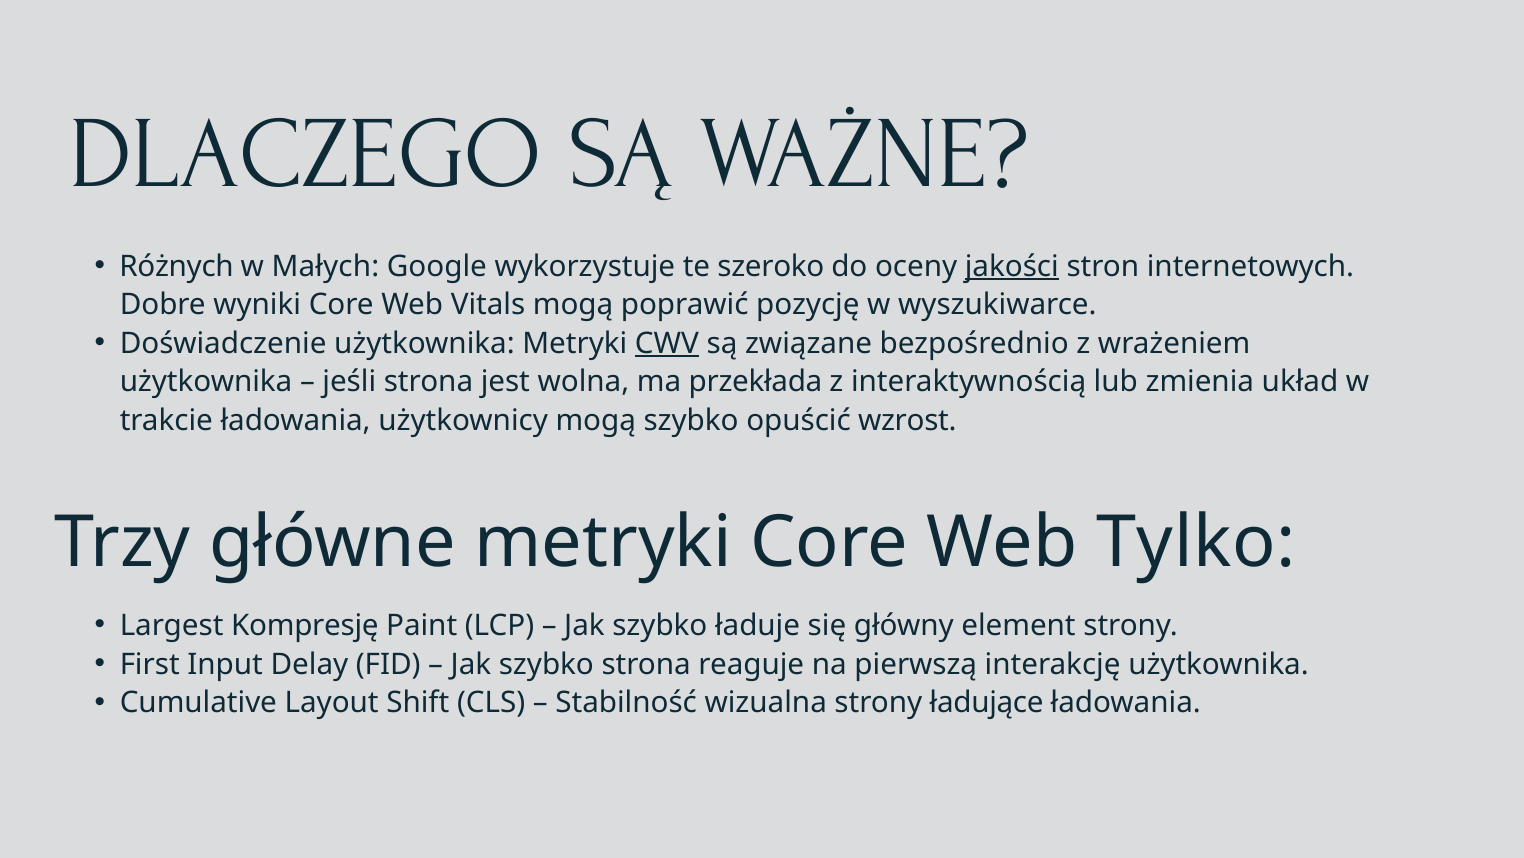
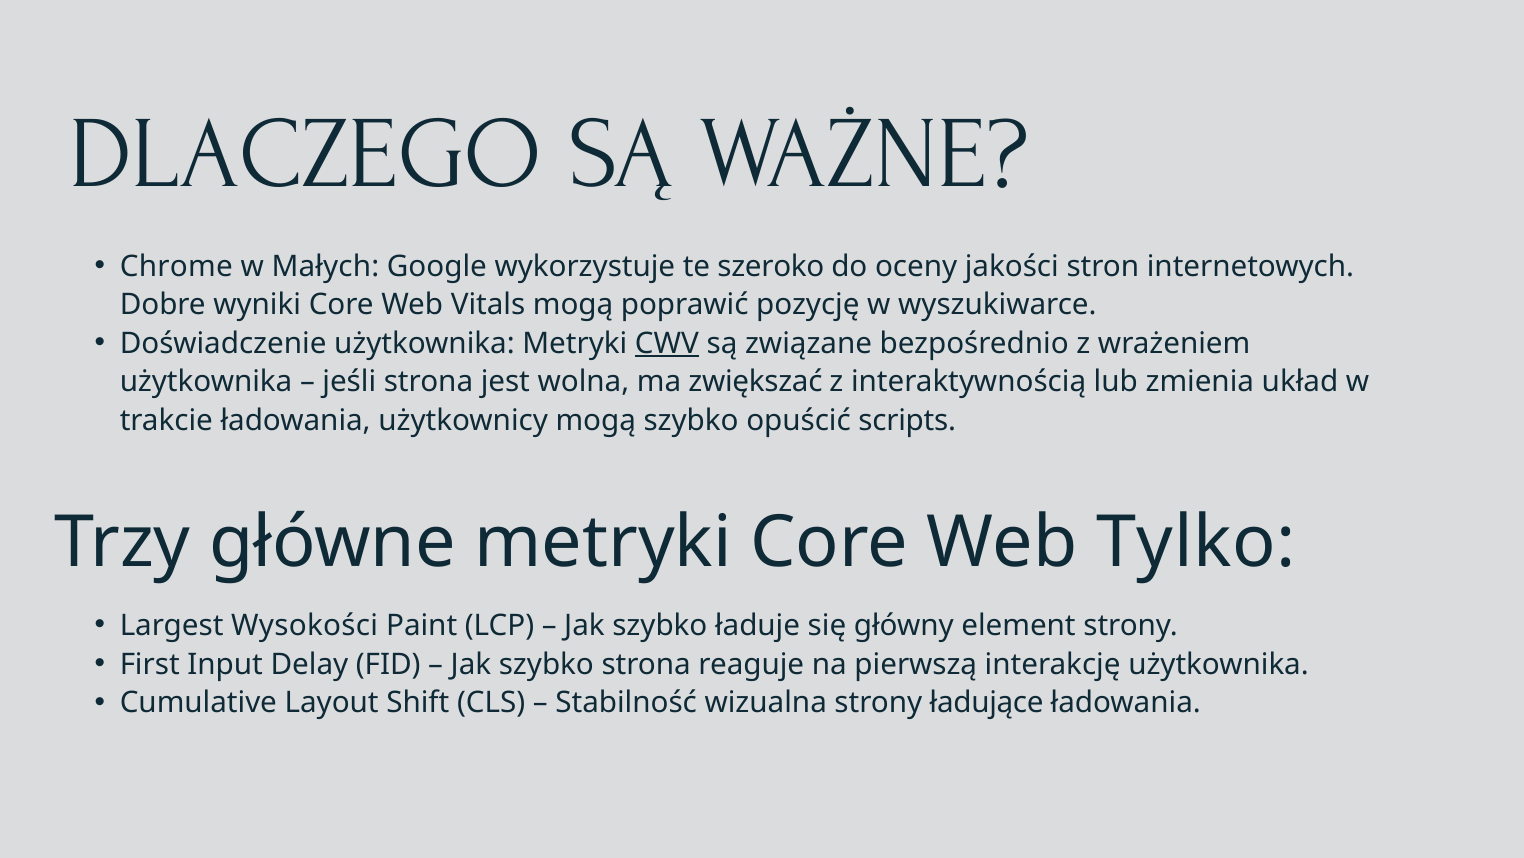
Różnych: Różnych -> Chrome
jakości underline: present -> none
przekłada: przekłada -> zwiększać
wzrost: wzrost -> scripts
Kompresję: Kompresję -> Wysokości
